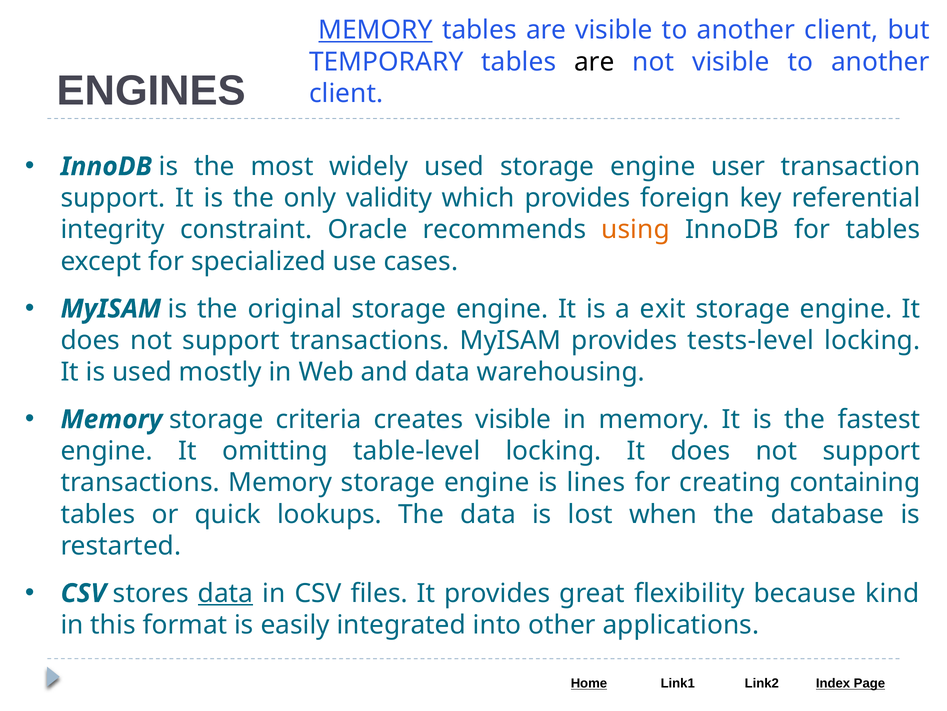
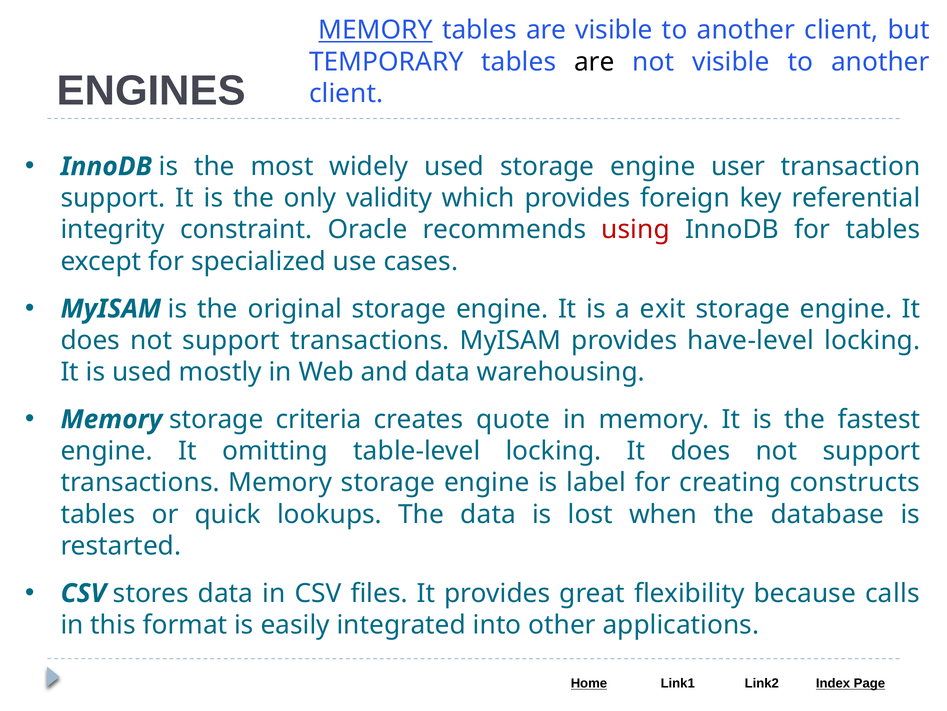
using colour: orange -> red
tests-level: tests-level -> have-level
creates visible: visible -> quote
lines: lines -> label
containing: containing -> constructs
data at (226, 593) underline: present -> none
kind: kind -> calls
